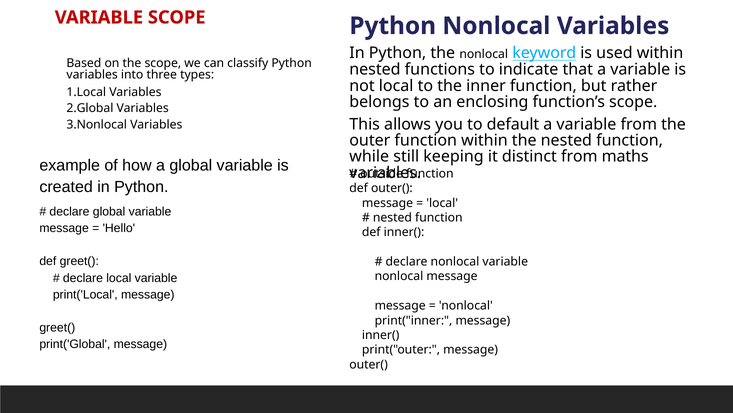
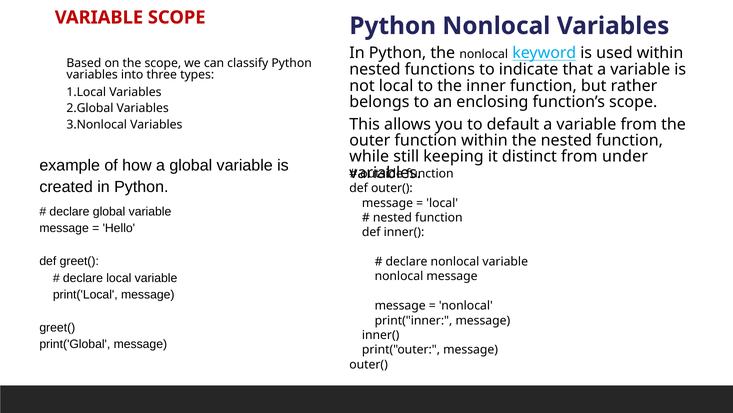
maths: maths -> under
